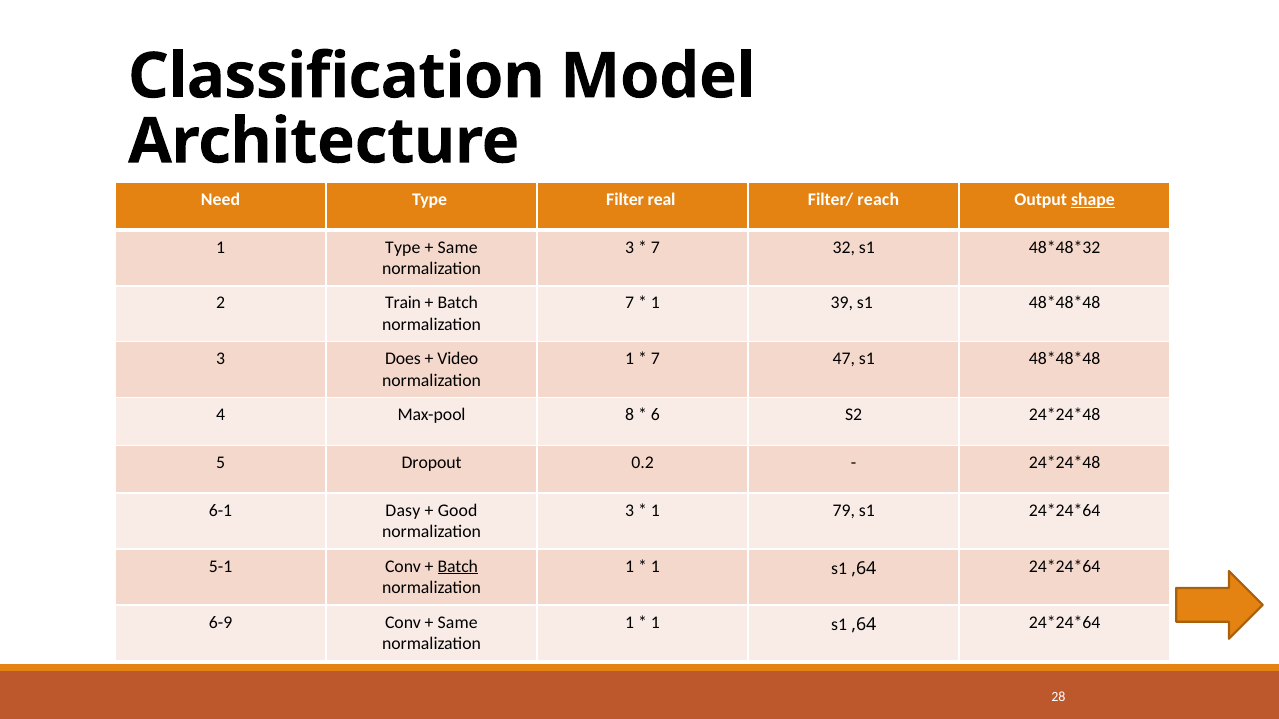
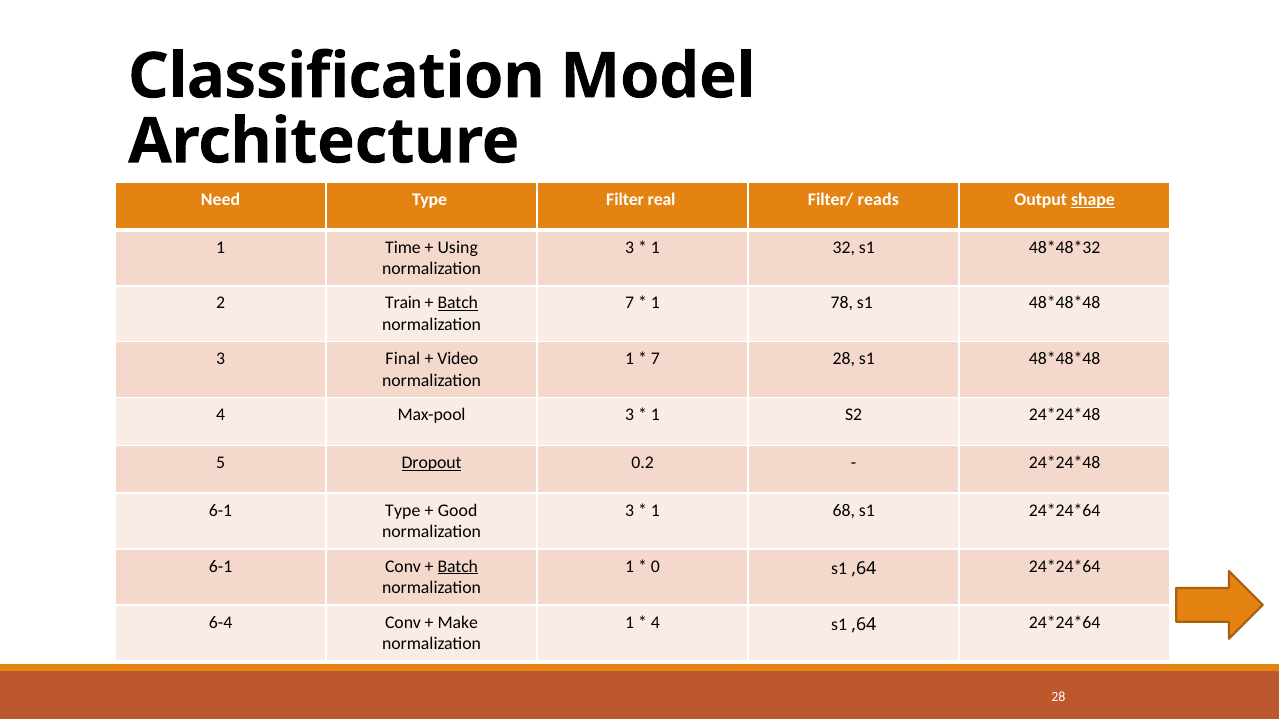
reach: reach -> reads
1 Type: Type -> Time
Same at (458, 247): Same -> Using
7 at (655, 247): 7 -> 1
Batch at (458, 303) underline: none -> present
39: 39 -> 78
Does: Does -> Final
7 47: 47 -> 28
Max-pool 8: 8 -> 3
6 at (655, 415): 6 -> 1
Dropout underline: none -> present
6-1 Dasy: Dasy -> Type
79: 79 -> 68
5-1 at (221, 567): 5-1 -> 6-1
1 at (655, 567): 1 -> 0
6-9: 6-9 -> 6-4
Same at (458, 623): Same -> Make
1 at (655, 623): 1 -> 4
